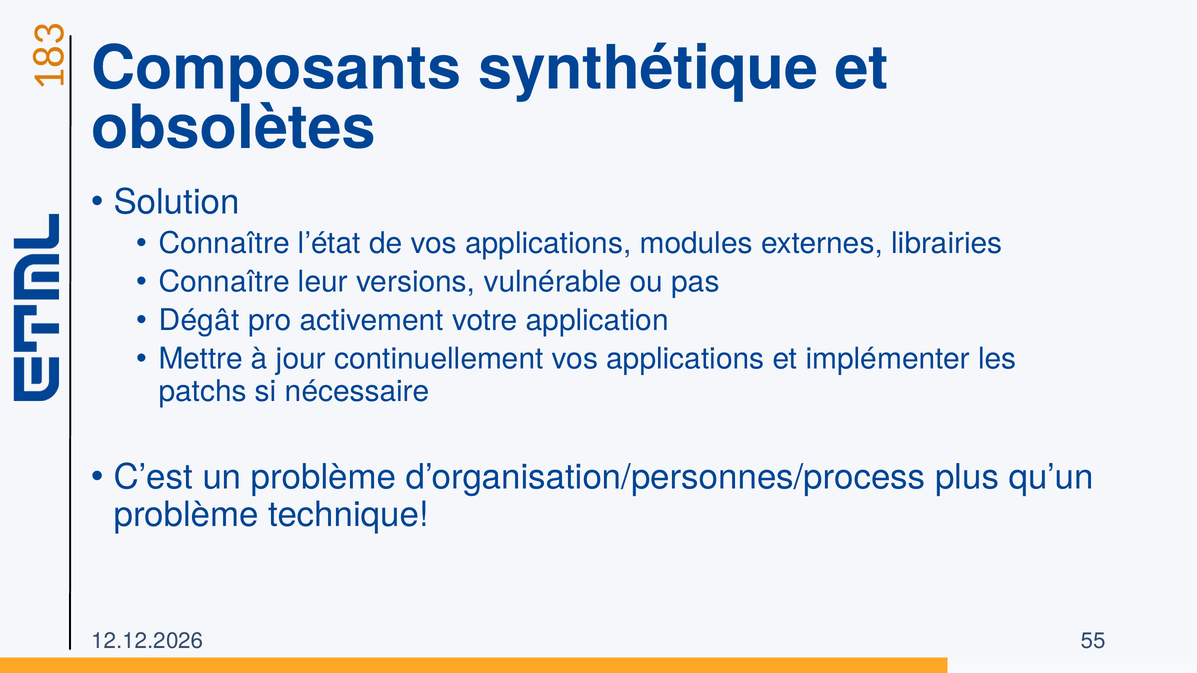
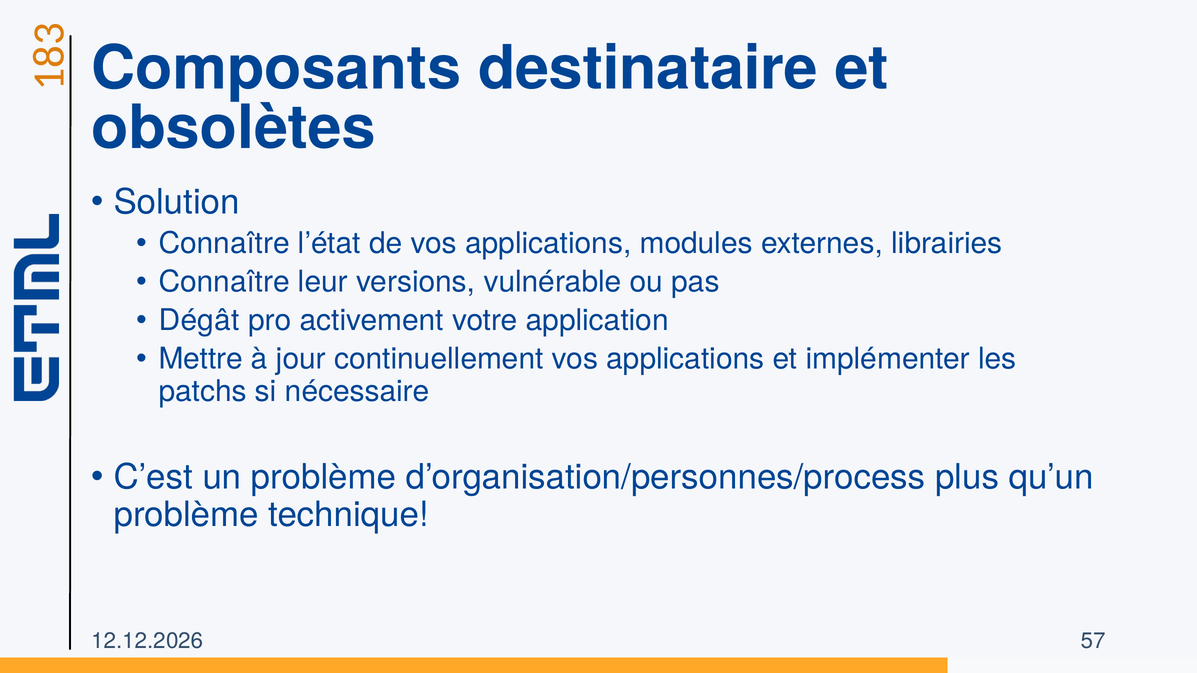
synthétique: synthétique -> destinataire
55: 55 -> 57
